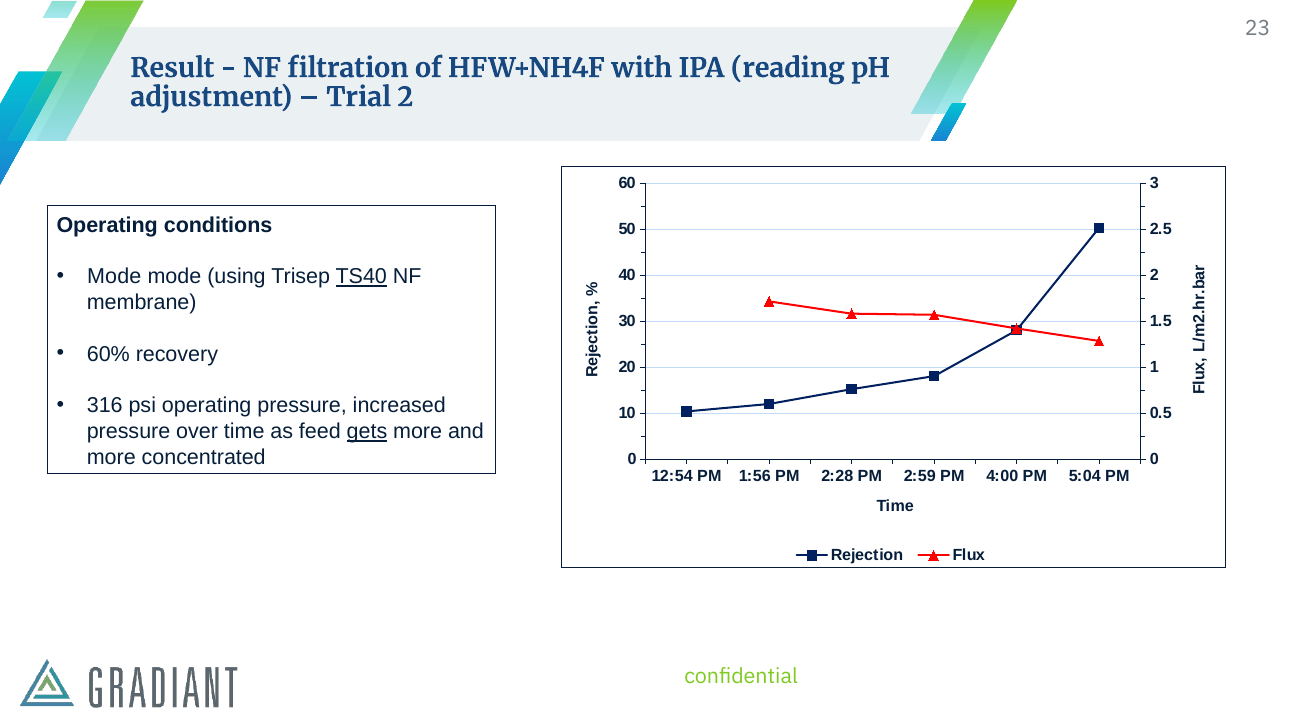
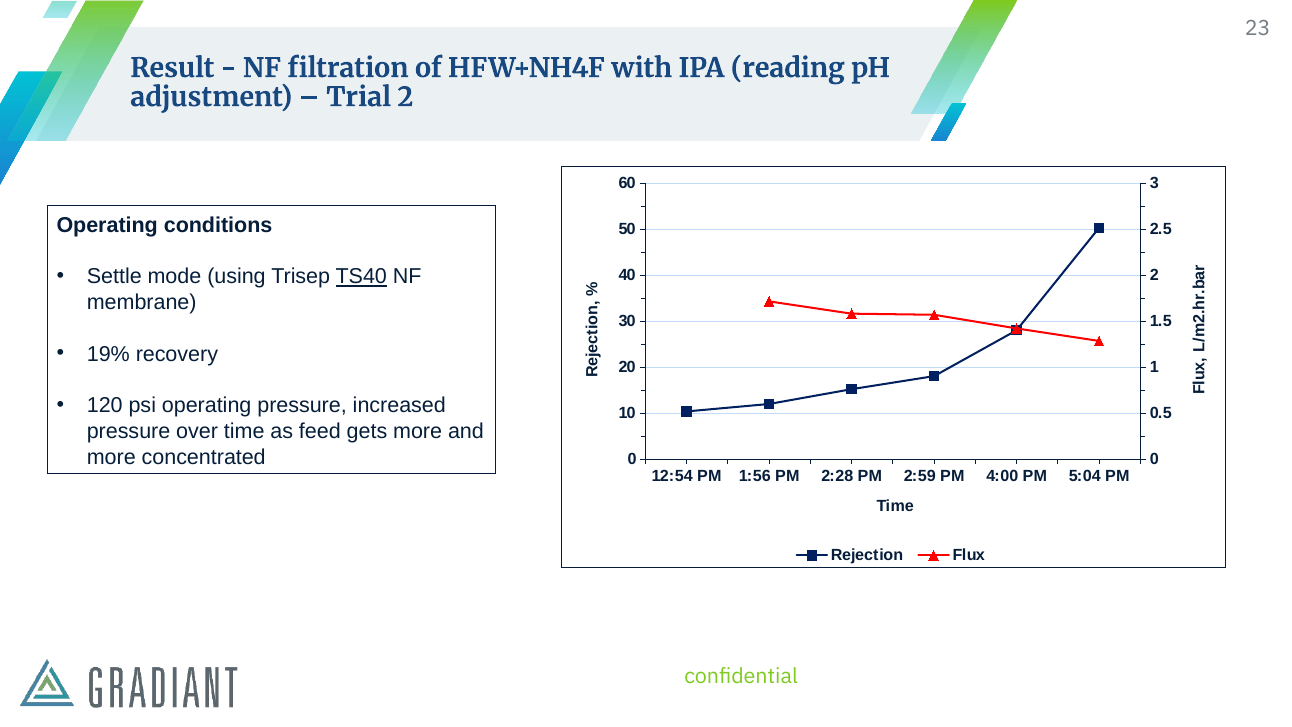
Mode at (114, 277): Mode -> Settle
60%: 60% -> 19%
316: 316 -> 120
gets underline: present -> none
